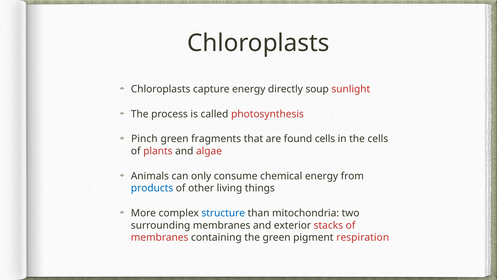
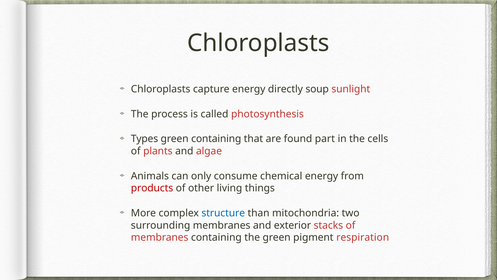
Pinch: Pinch -> Types
green fragments: fragments -> containing
found cells: cells -> part
products colour: blue -> red
